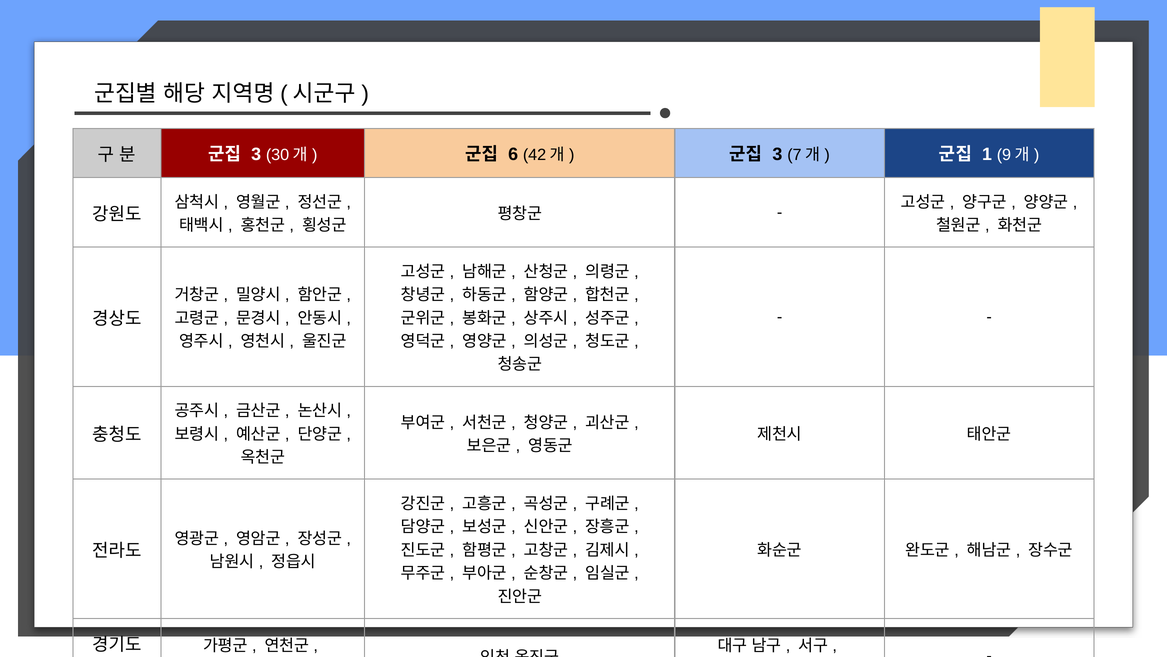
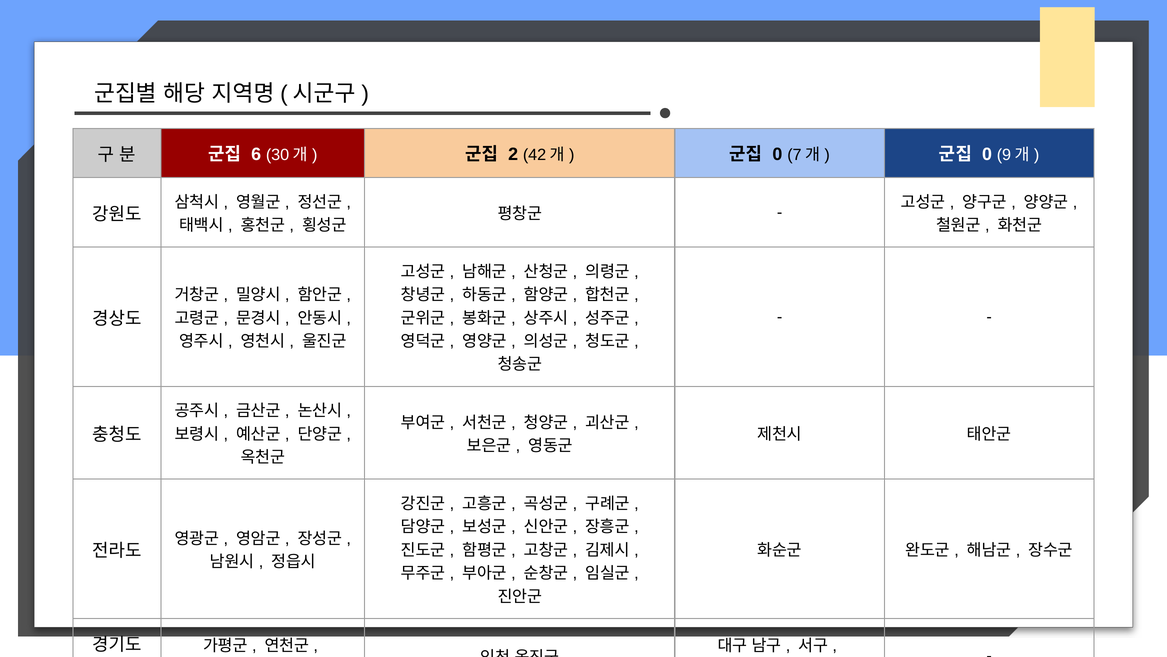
3 at (256, 154): 3 -> 6
6: 6 -> 2
3 at (777, 154): 3 -> 0
1 at (987, 154): 1 -> 0
